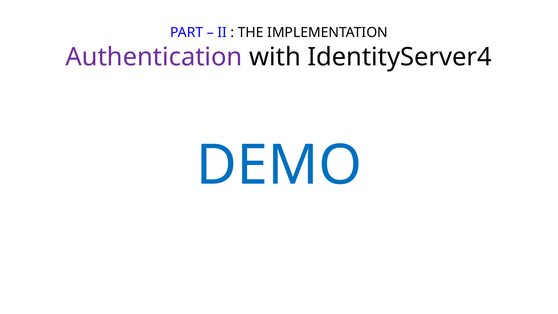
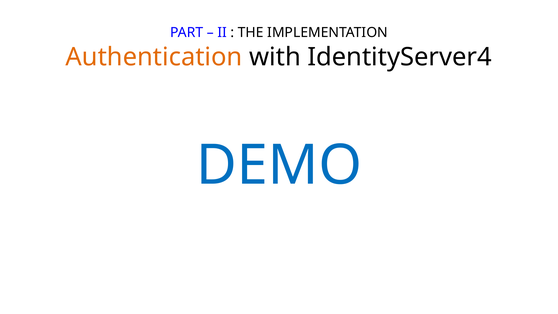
Authentication colour: purple -> orange
